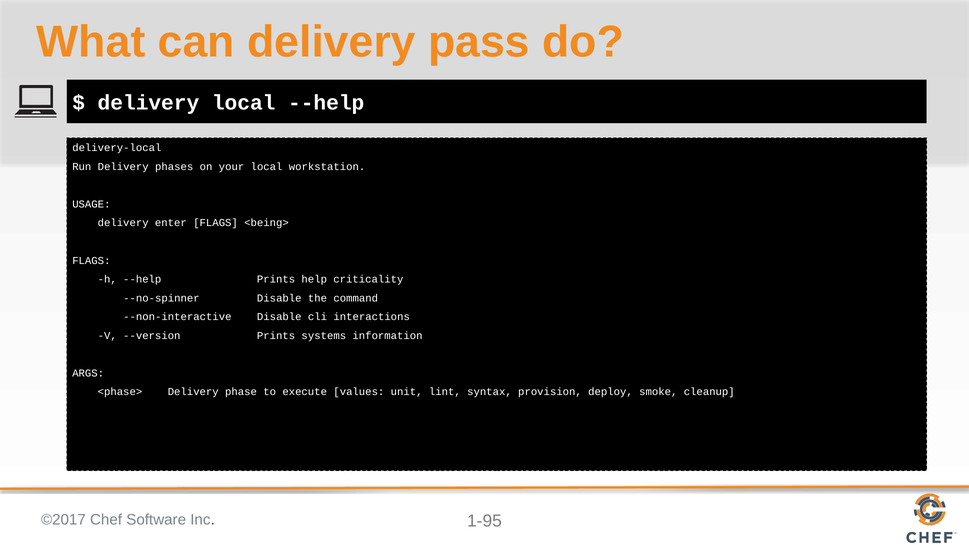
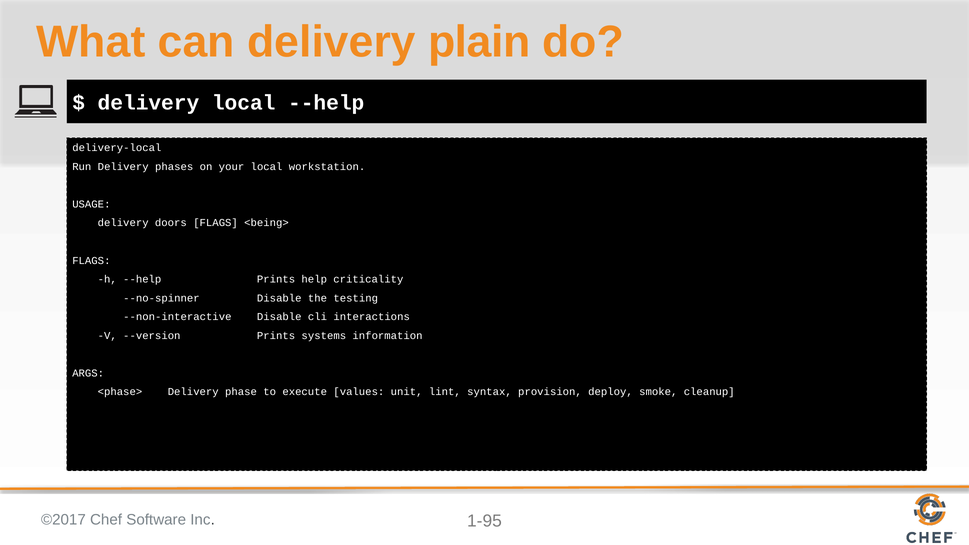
pass: pass -> plain
enter: enter -> doors
command: command -> testing
